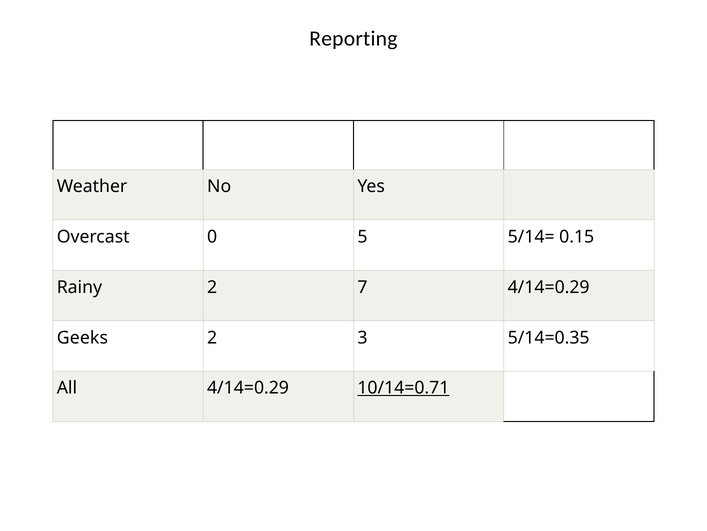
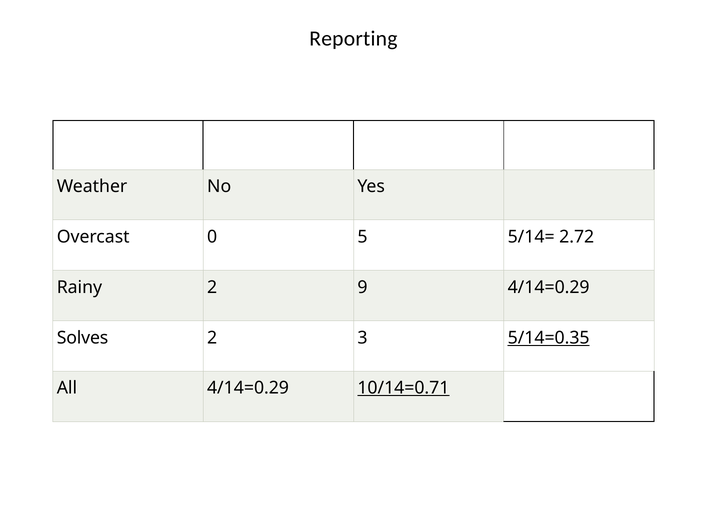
0.15: 0.15 -> 2.72
7: 7 -> 9
Geeks: Geeks -> Solves
5/14=0.35 underline: none -> present
